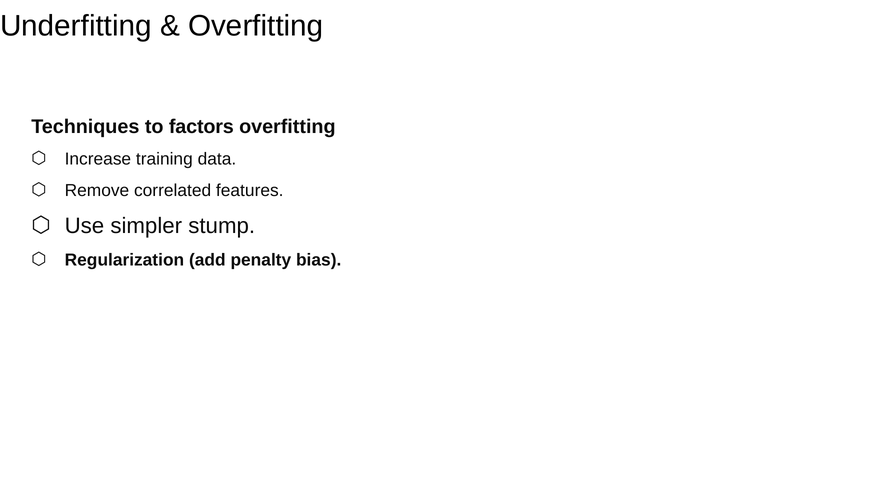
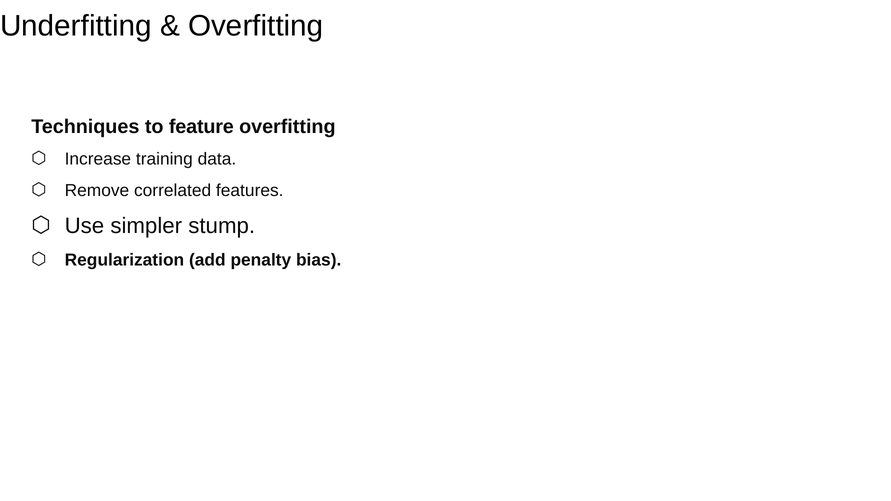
factors: factors -> feature
